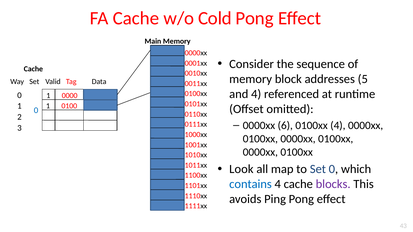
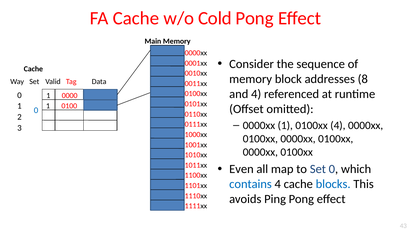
5: 5 -> 8
0000xx 6: 6 -> 1
Look: Look -> Even
blocks colour: purple -> blue
